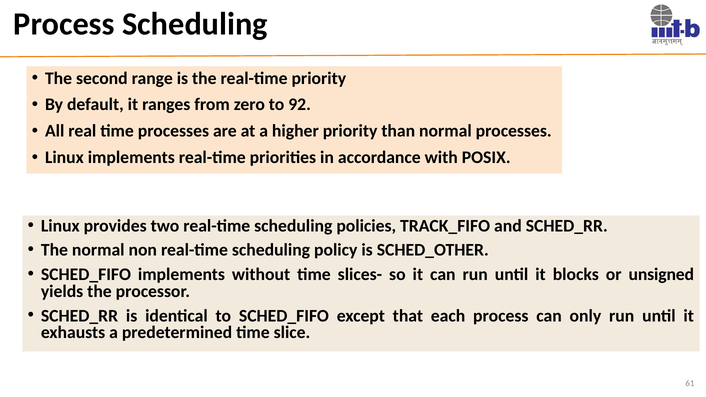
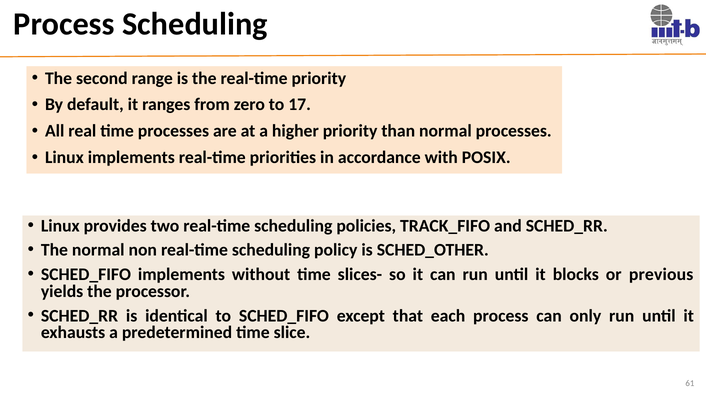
92: 92 -> 17
unsigned: unsigned -> previous
